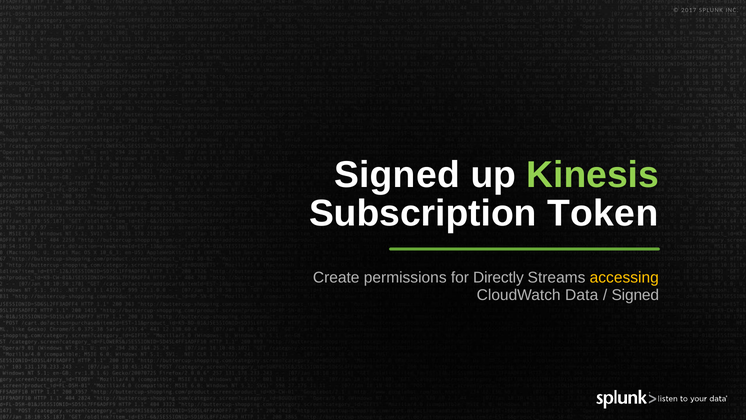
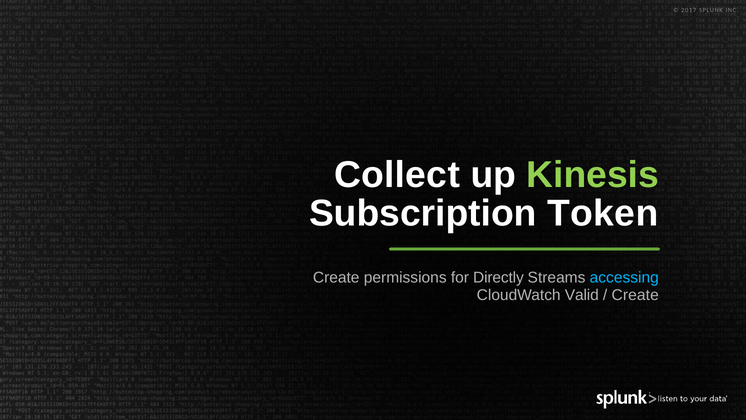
Signed at (397, 175): Signed -> Collect
accessing colour: yellow -> light blue
Data: Data -> Valid
Signed at (635, 295): Signed -> Create
